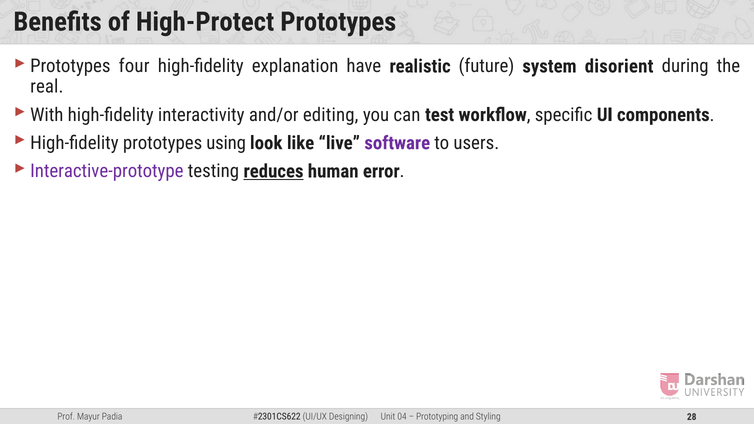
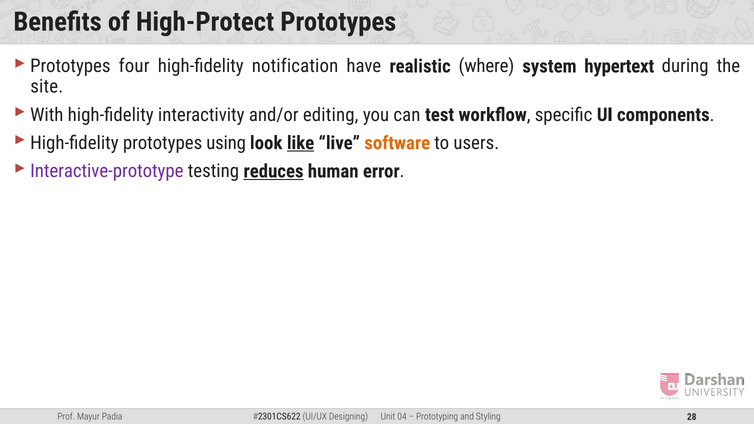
explanation: explanation -> notification
future: future -> where
disorient: disorient -> hypertext
real: real -> site
like underline: none -> present
software colour: purple -> orange
